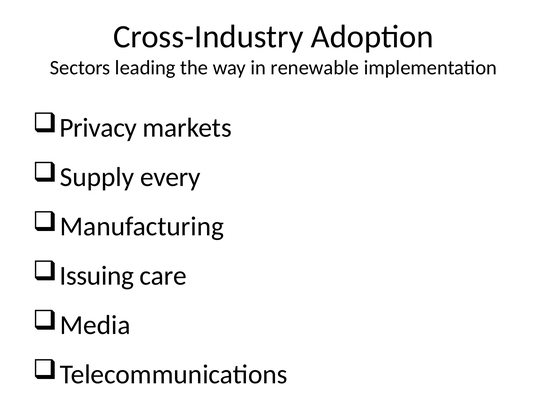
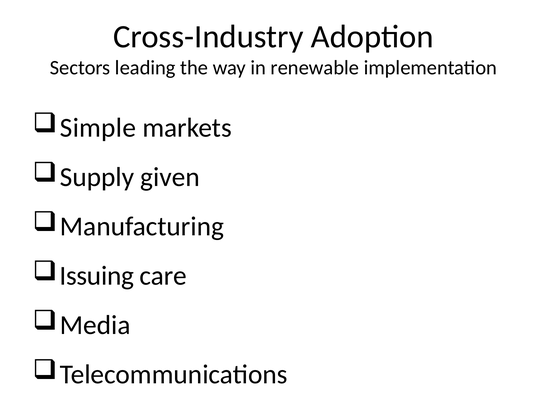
Privacy: Privacy -> Simple
every: every -> given
